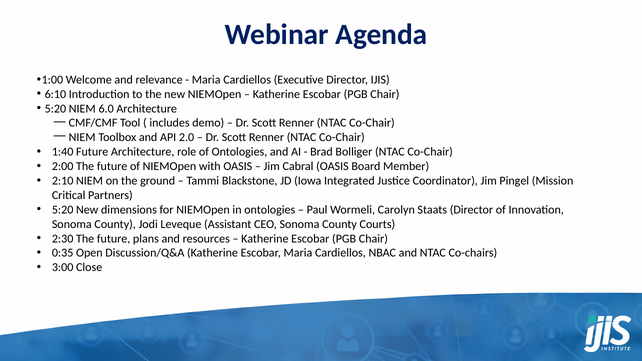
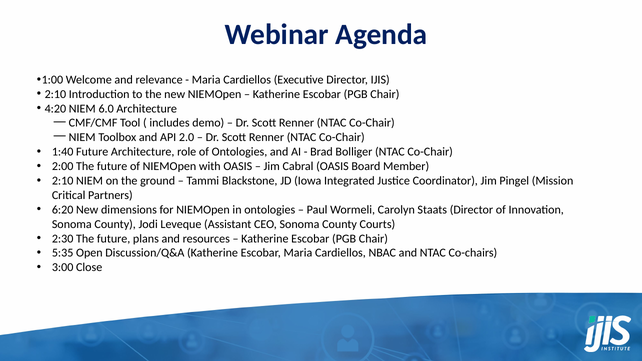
6:10 at (55, 94): 6:10 -> 2:10
5:20 at (55, 109): 5:20 -> 4:20
5:20 at (63, 210): 5:20 -> 6:20
0:35: 0:35 -> 5:35
